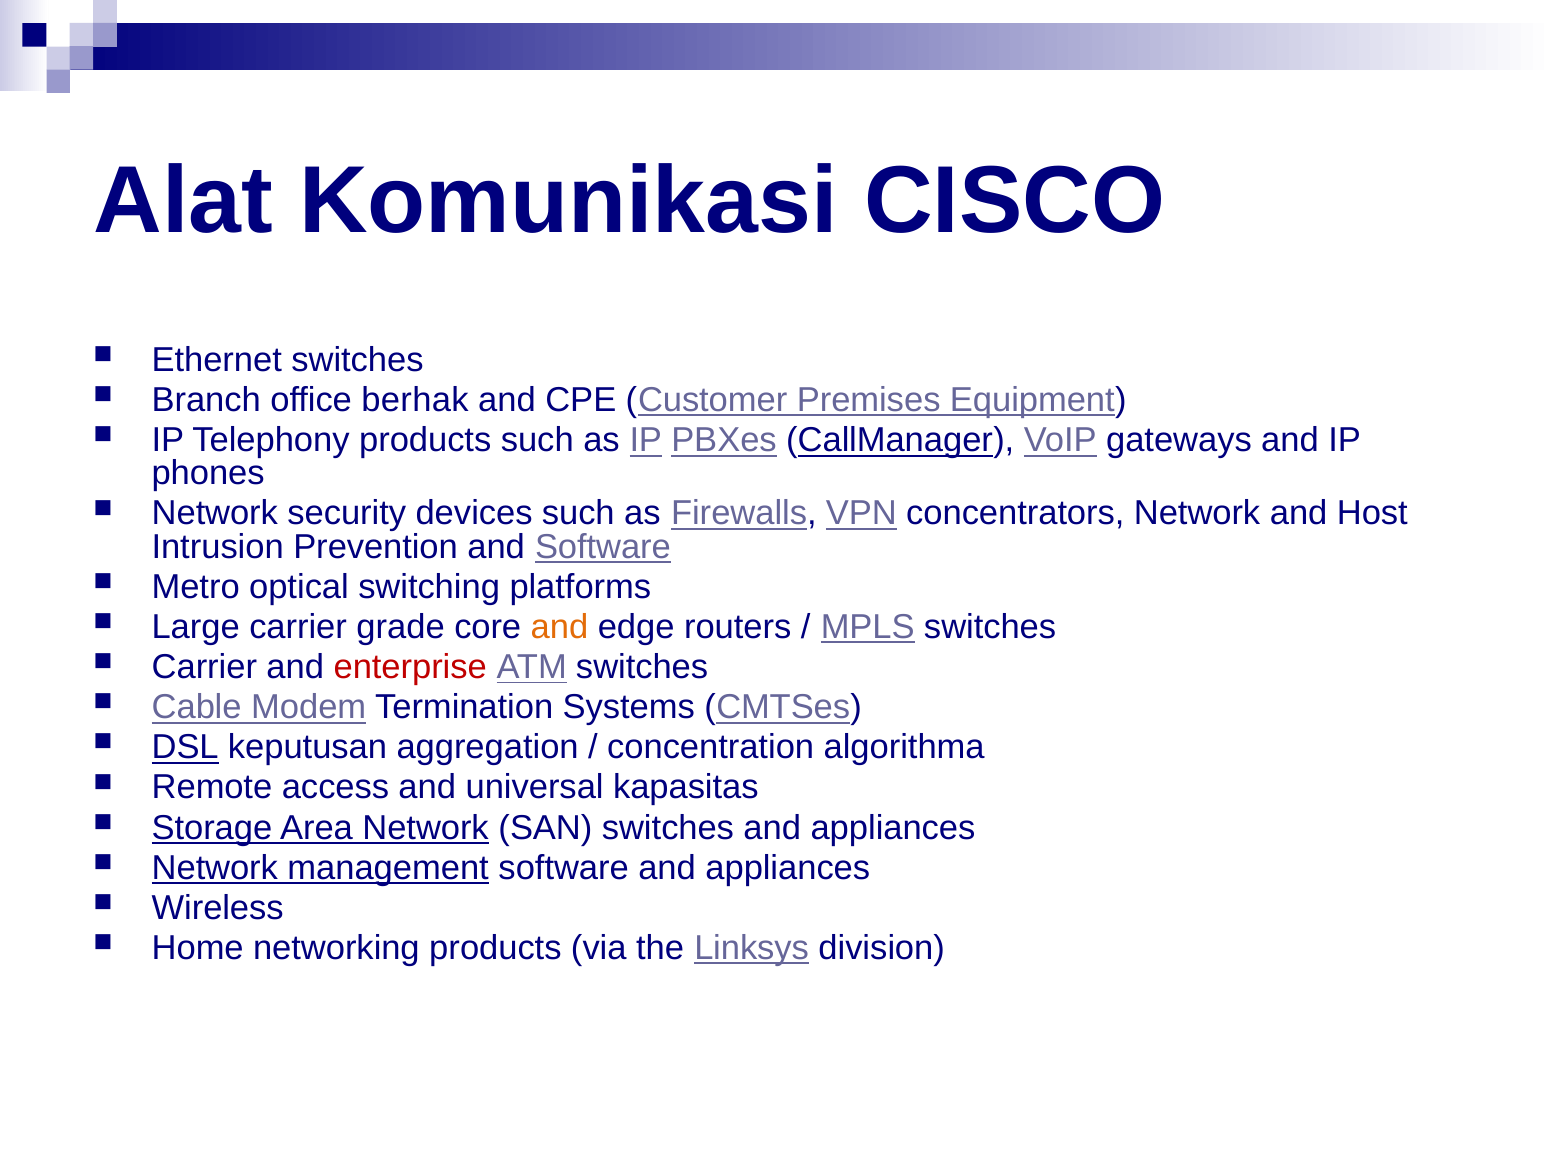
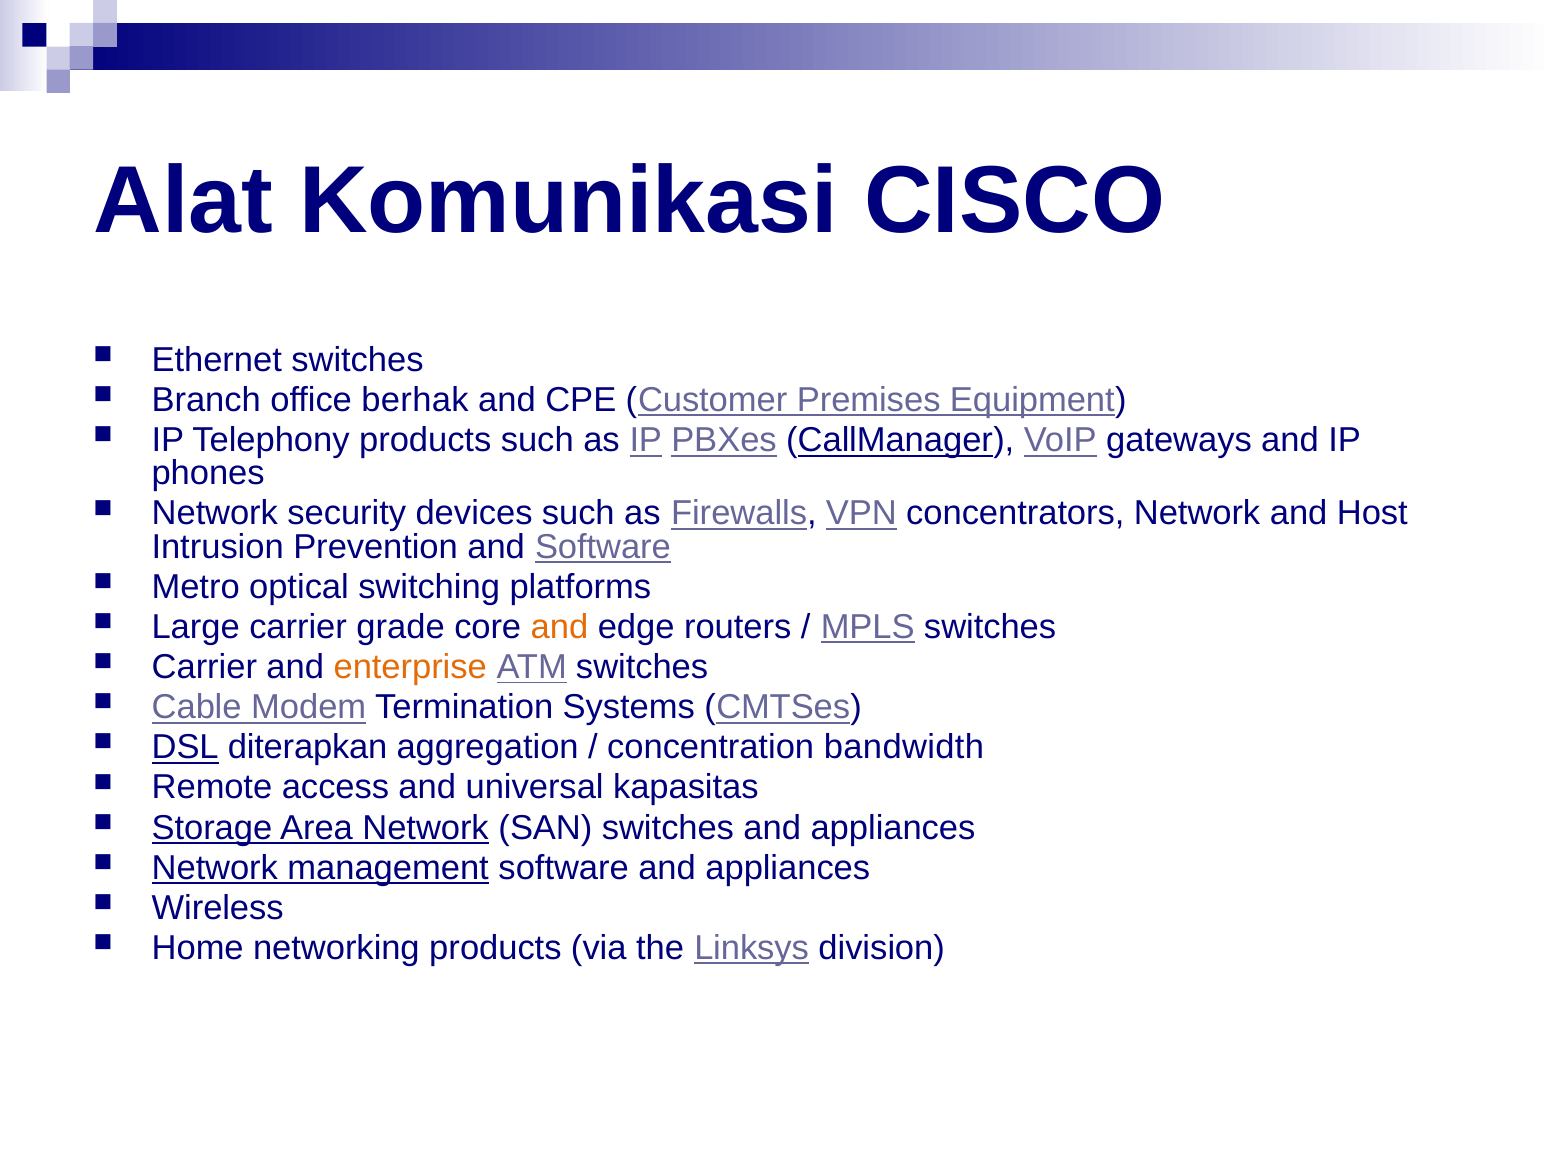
enterprise colour: red -> orange
keputusan: keputusan -> diterapkan
algorithma: algorithma -> bandwidth
